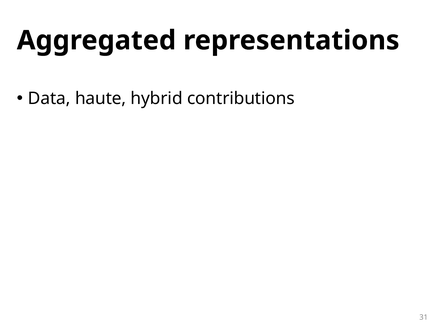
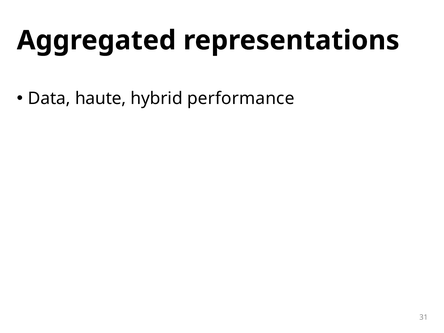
contributions: contributions -> performance
